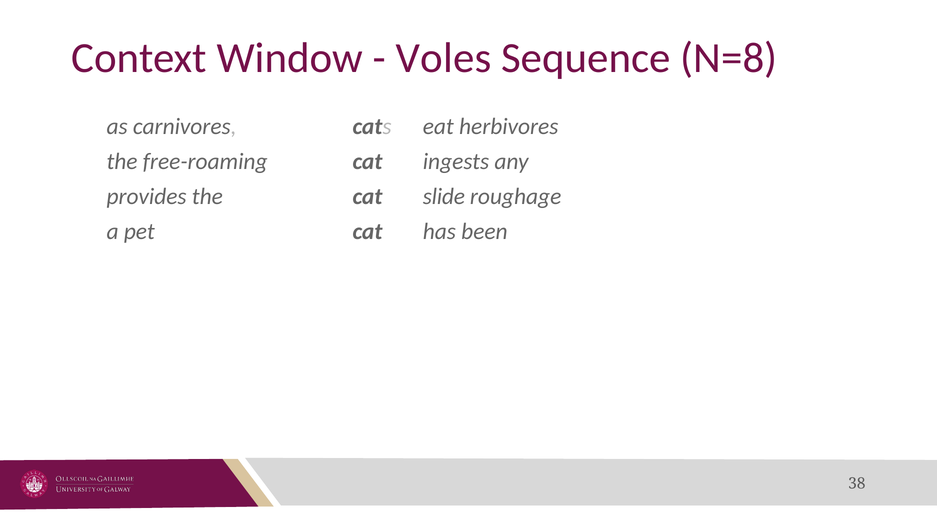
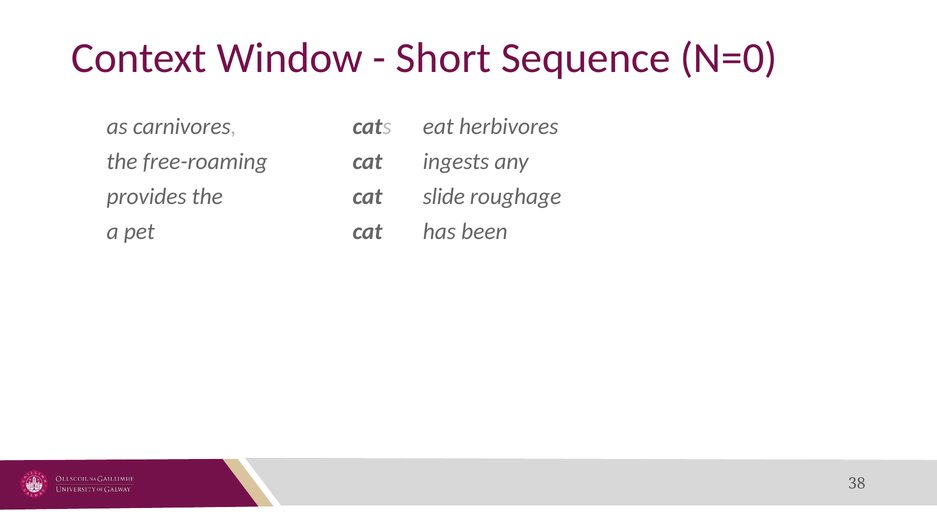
Voles: Voles -> Short
N=8: N=8 -> N=0
